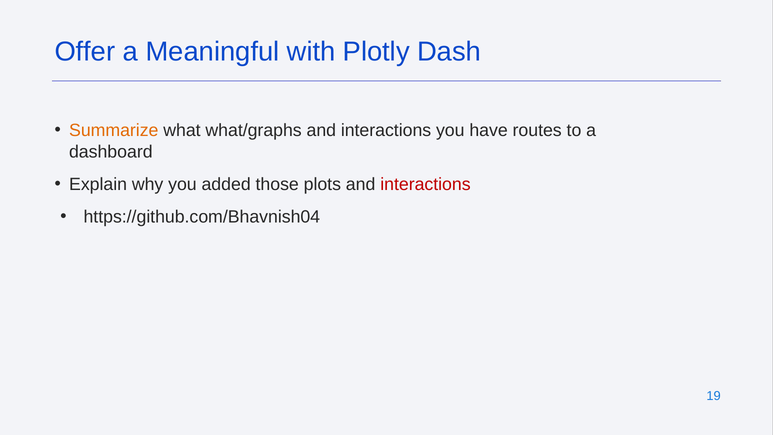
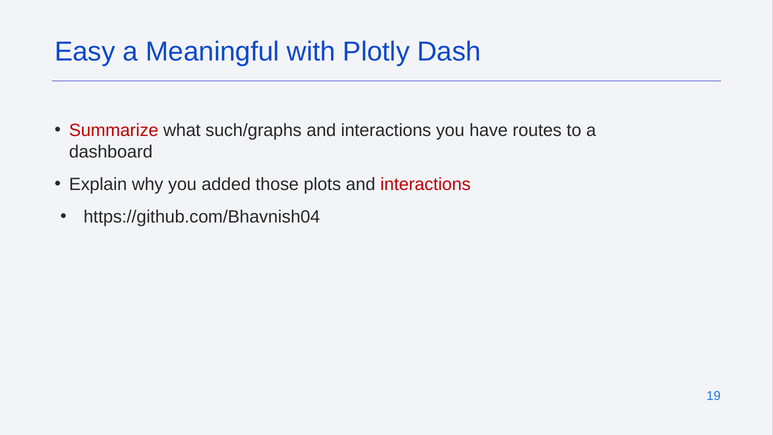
Offer: Offer -> Easy
Summarize colour: orange -> red
what/graphs: what/graphs -> such/graphs
